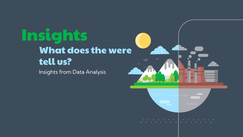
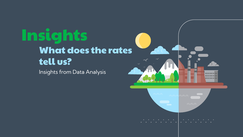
were: were -> rates
